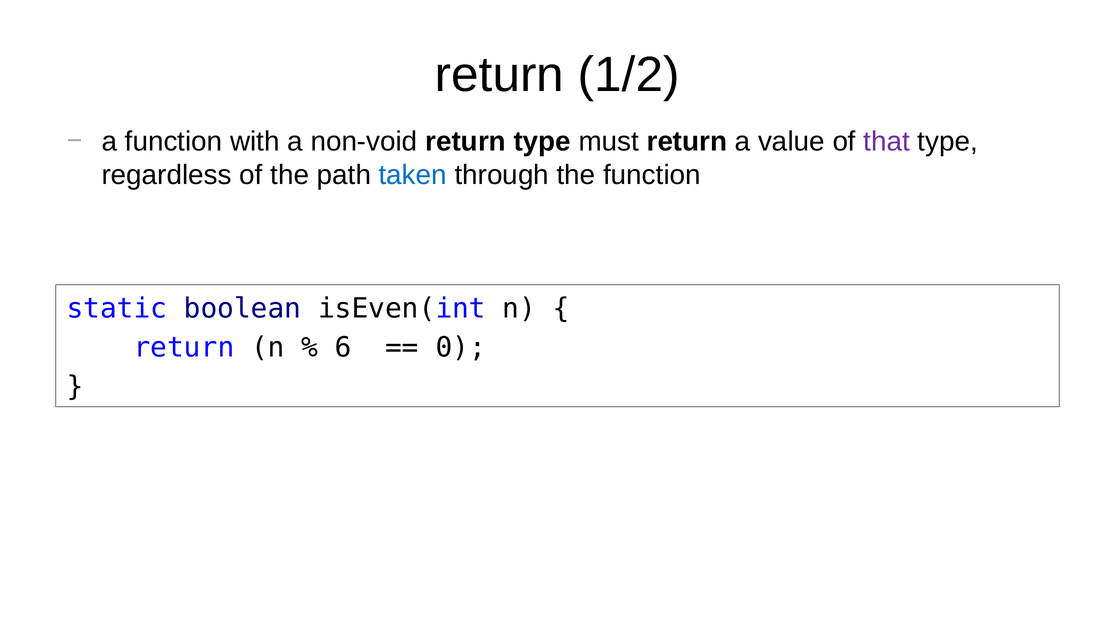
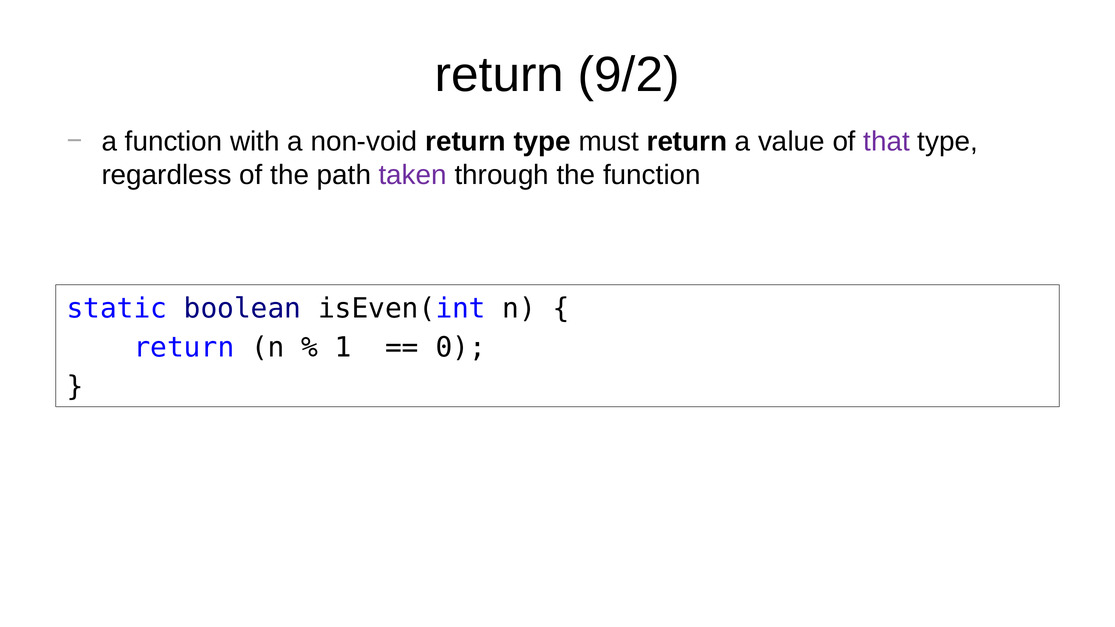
1/2: 1/2 -> 9/2
taken colour: blue -> purple
6: 6 -> 1
